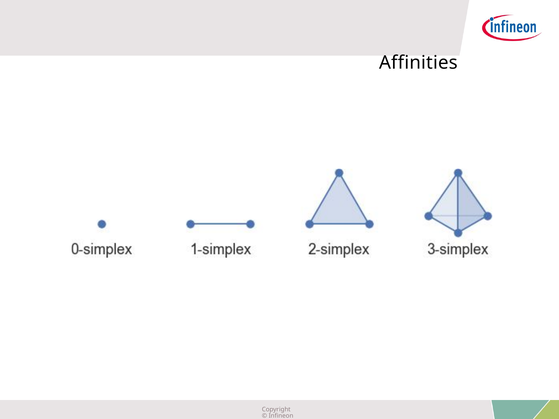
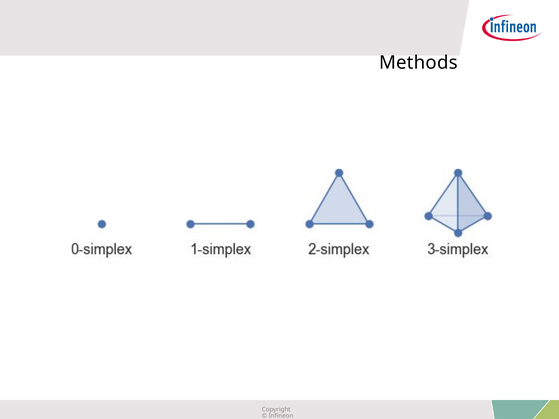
Affinities: Affinities -> Methods
